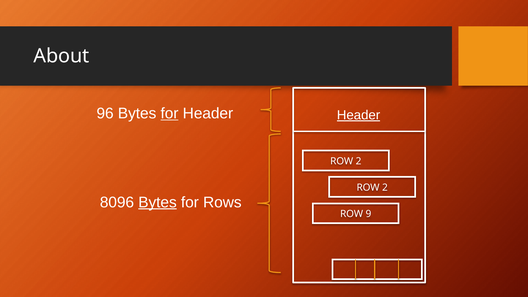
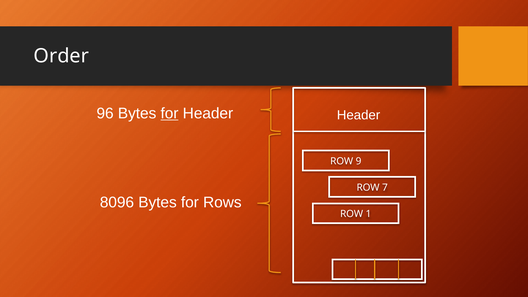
About: About -> Order
Header at (359, 115) underline: present -> none
2 at (359, 161): 2 -> 9
2 at (385, 188): 2 -> 7
Bytes at (158, 202) underline: present -> none
9: 9 -> 1
